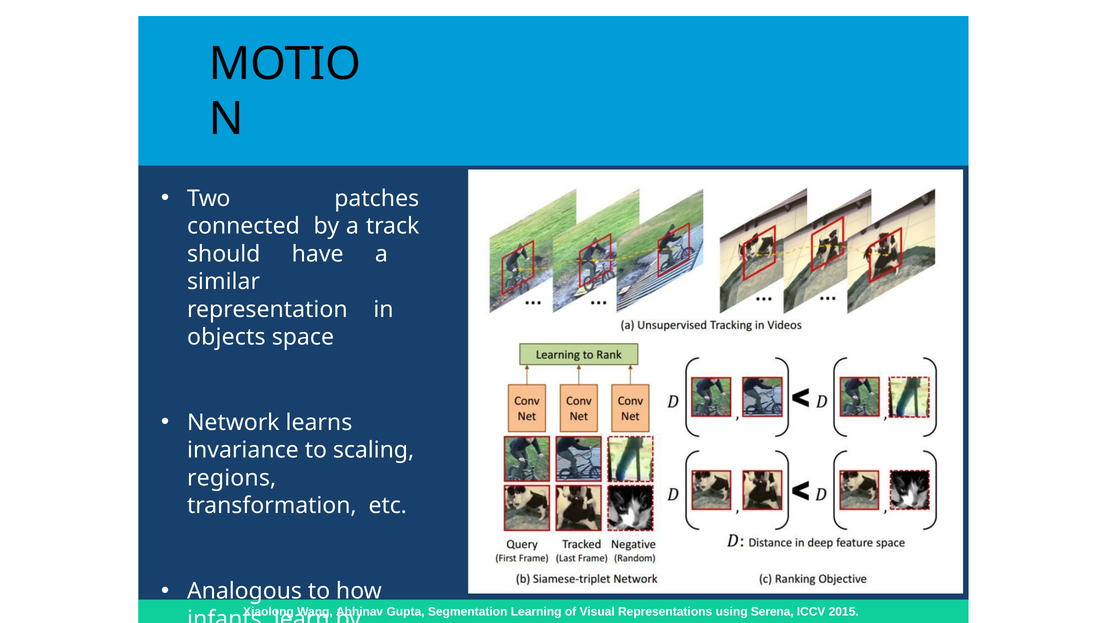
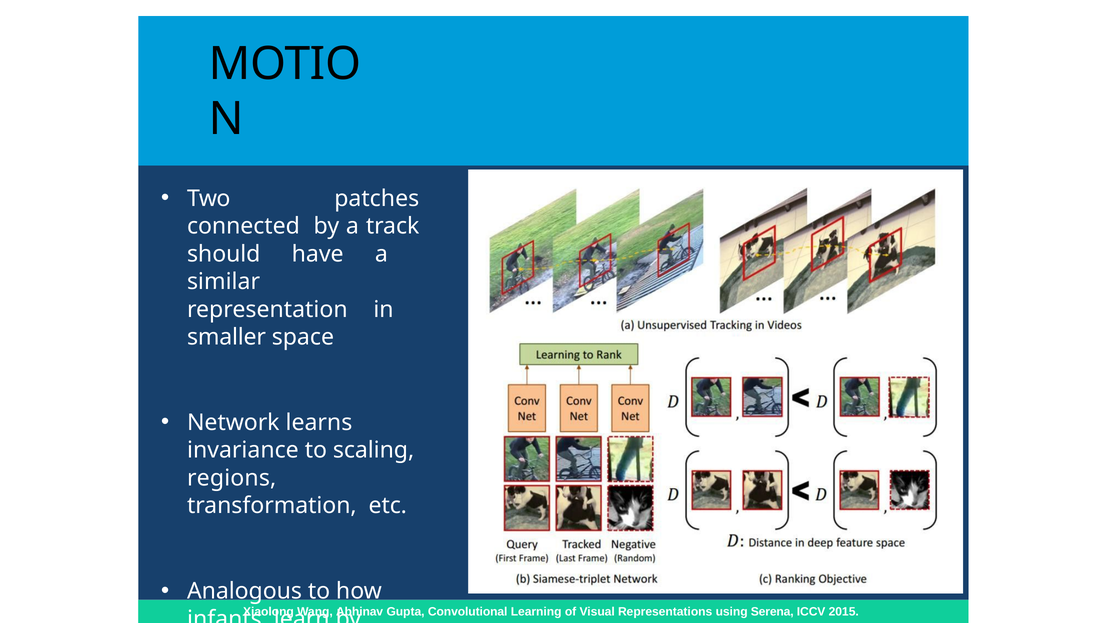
objects at (226, 337): objects -> smaller
Segmentation: Segmentation -> Convolutional
